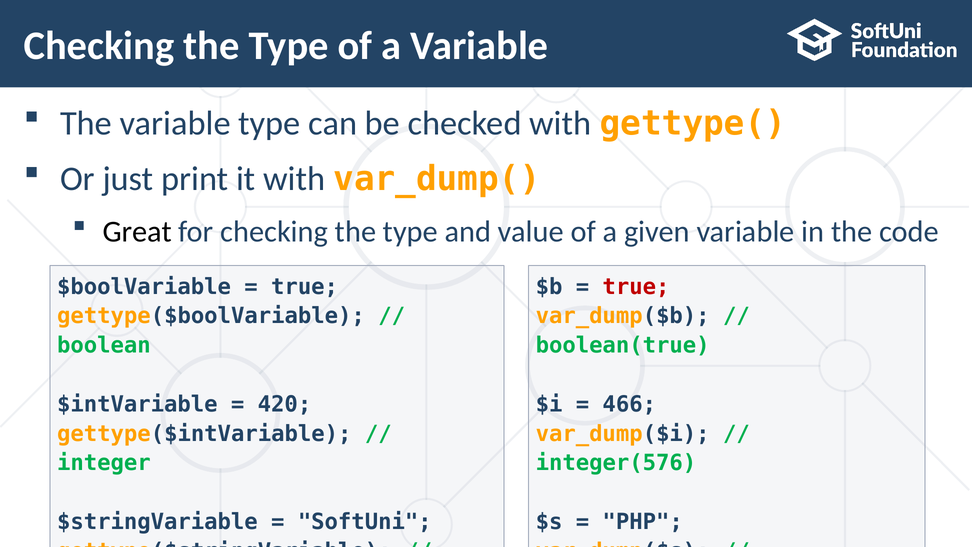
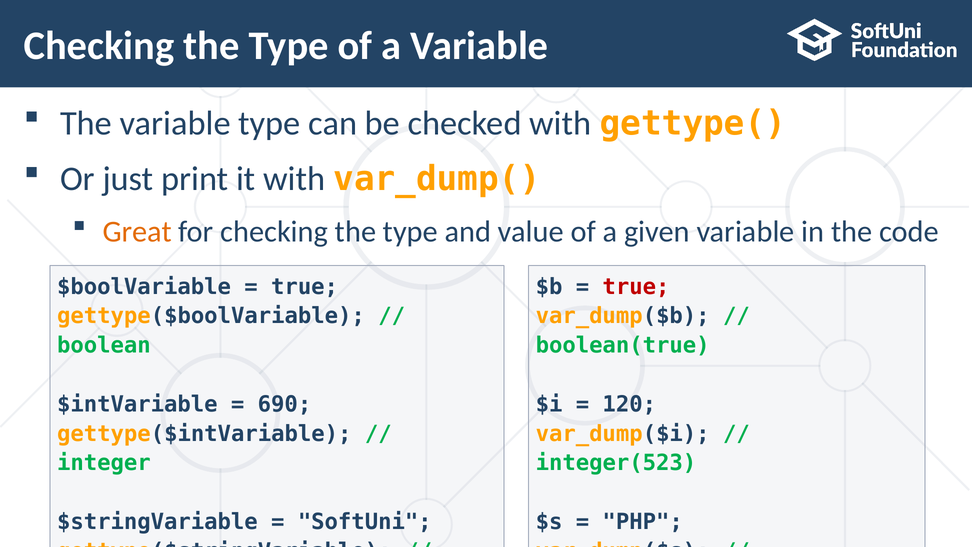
Great colour: black -> orange
420: 420 -> 690
466: 466 -> 120
integer(576: integer(576 -> integer(523
